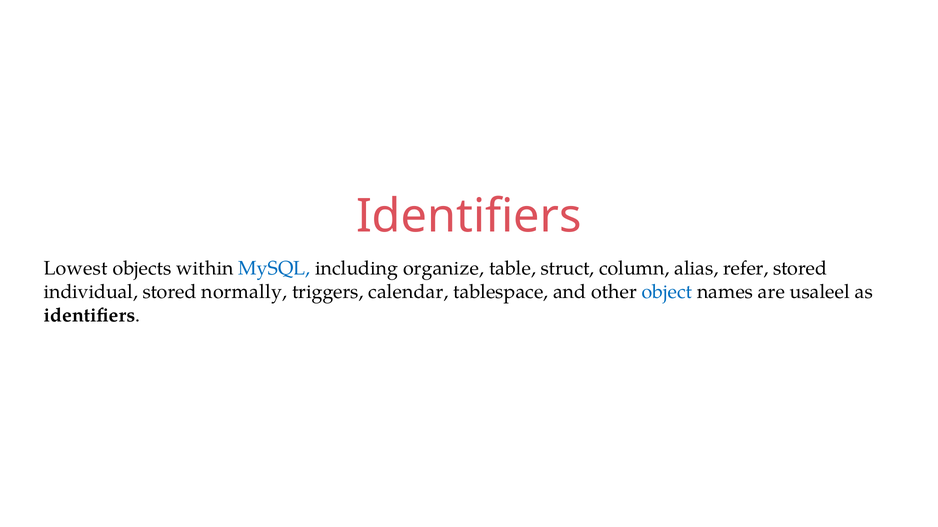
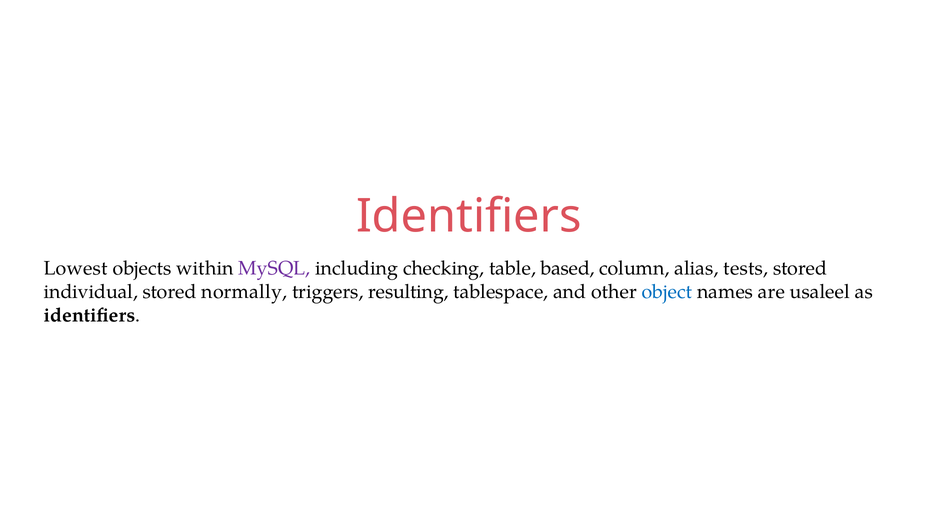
MySQL colour: blue -> purple
organize: organize -> checking
struct: struct -> based
refer: refer -> tests
calendar: calendar -> resulting
